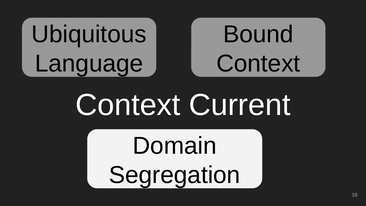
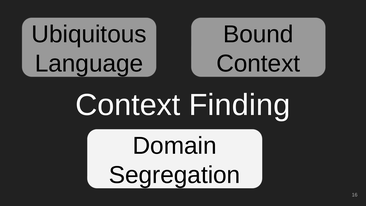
Current: Current -> Finding
